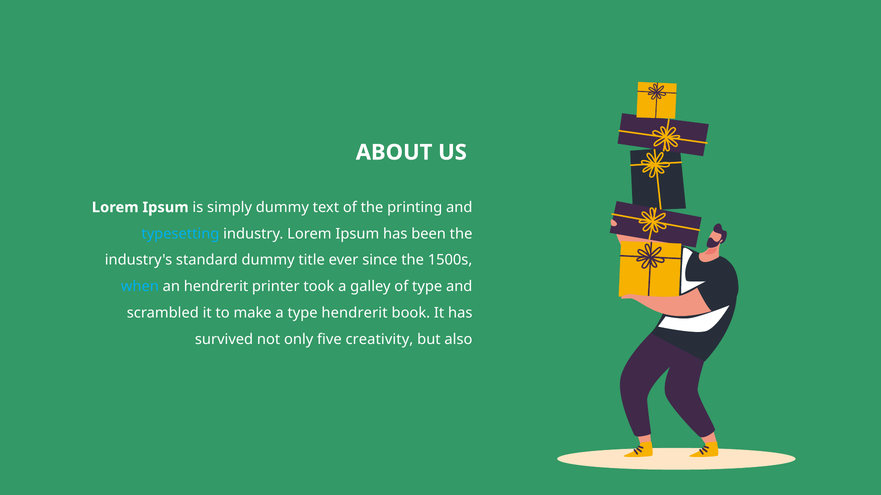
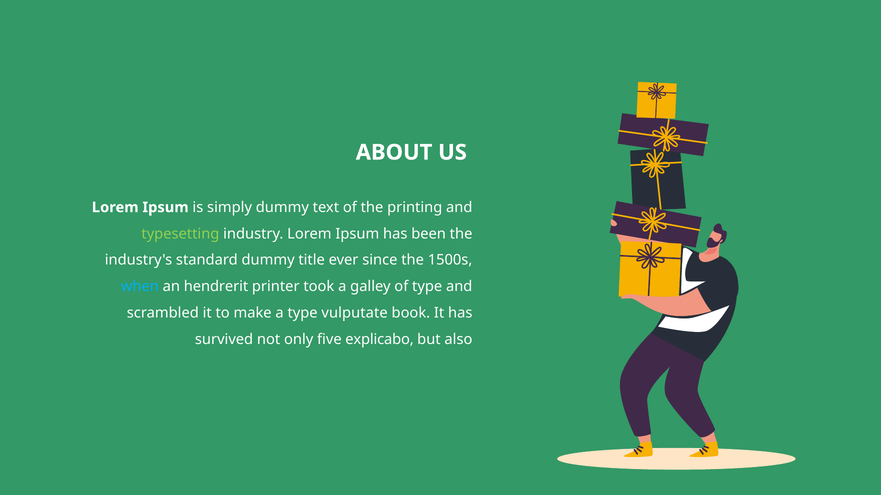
typesetting colour: light blue -> light green
type hendrerit: hendrerit -> vulputate
creativity: creativity -> explicabo
